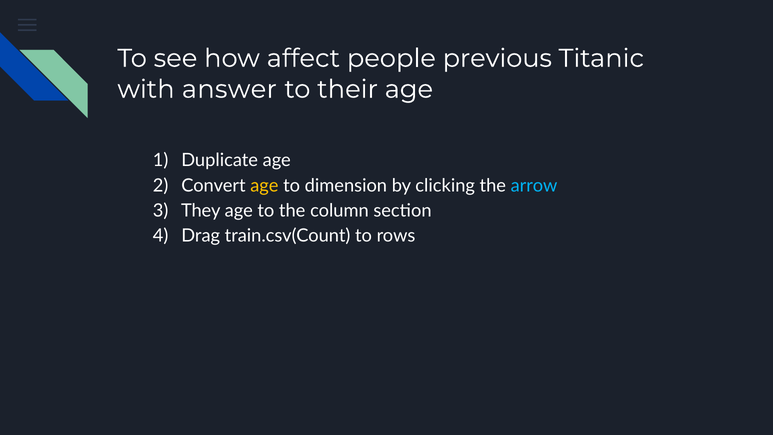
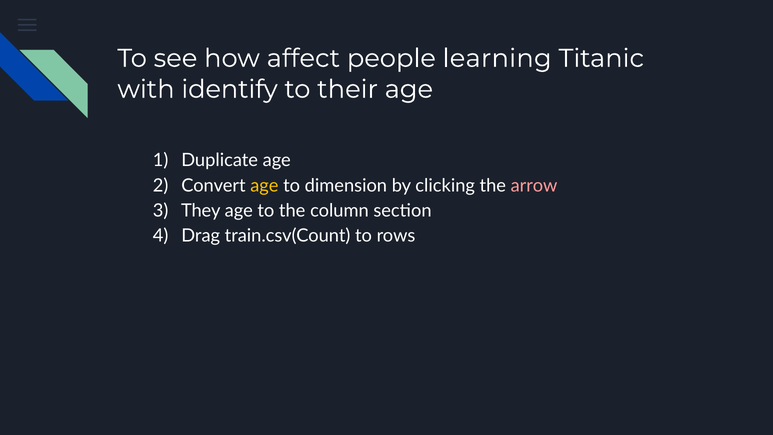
previous: previous -> learning
answer: answer -> identify
arrow colour: light blue -> pink
